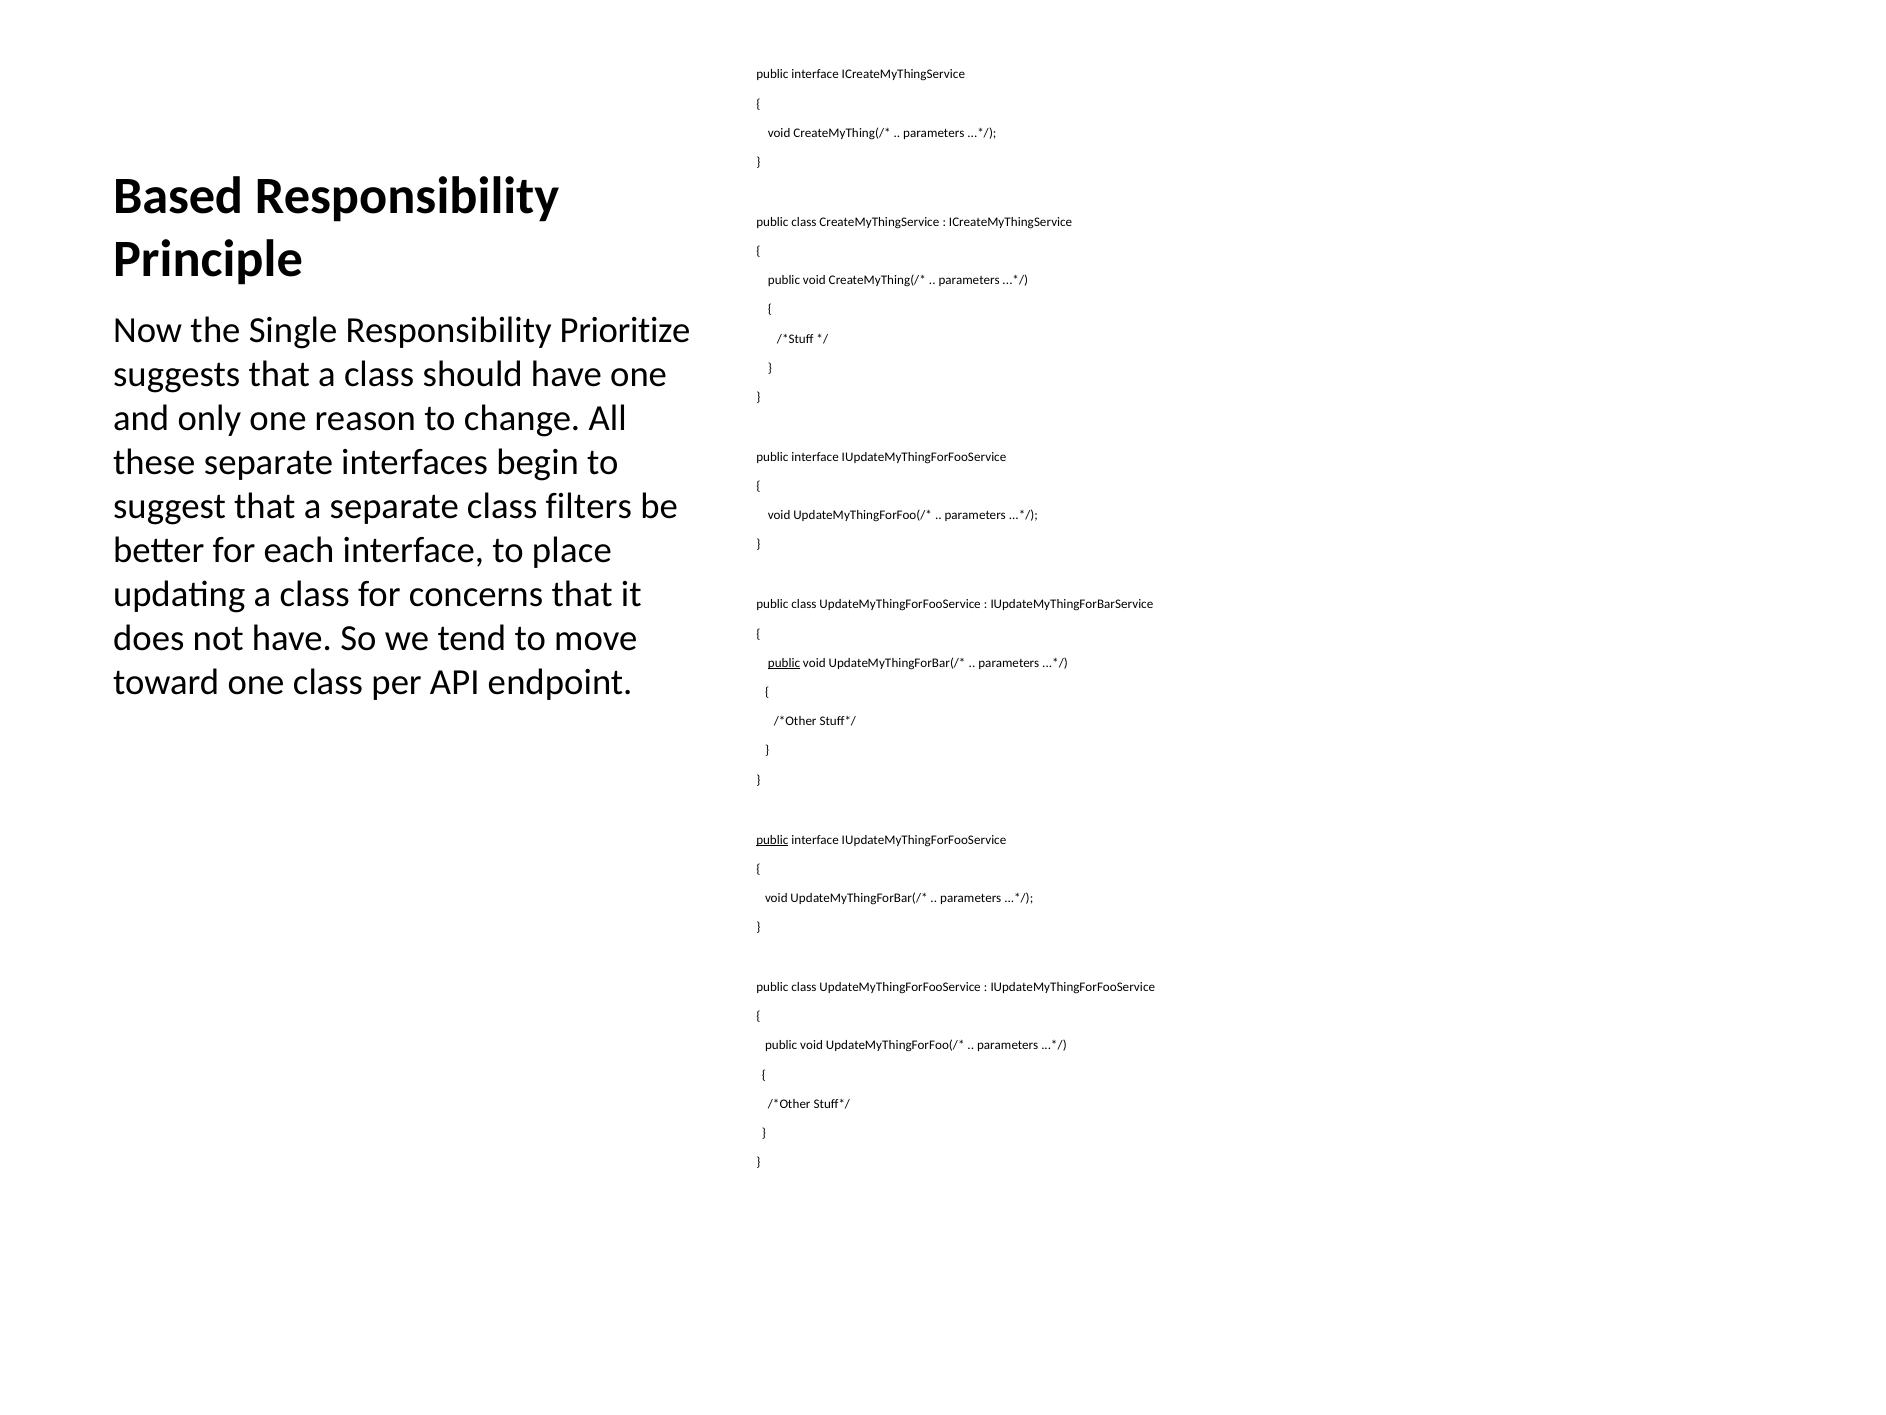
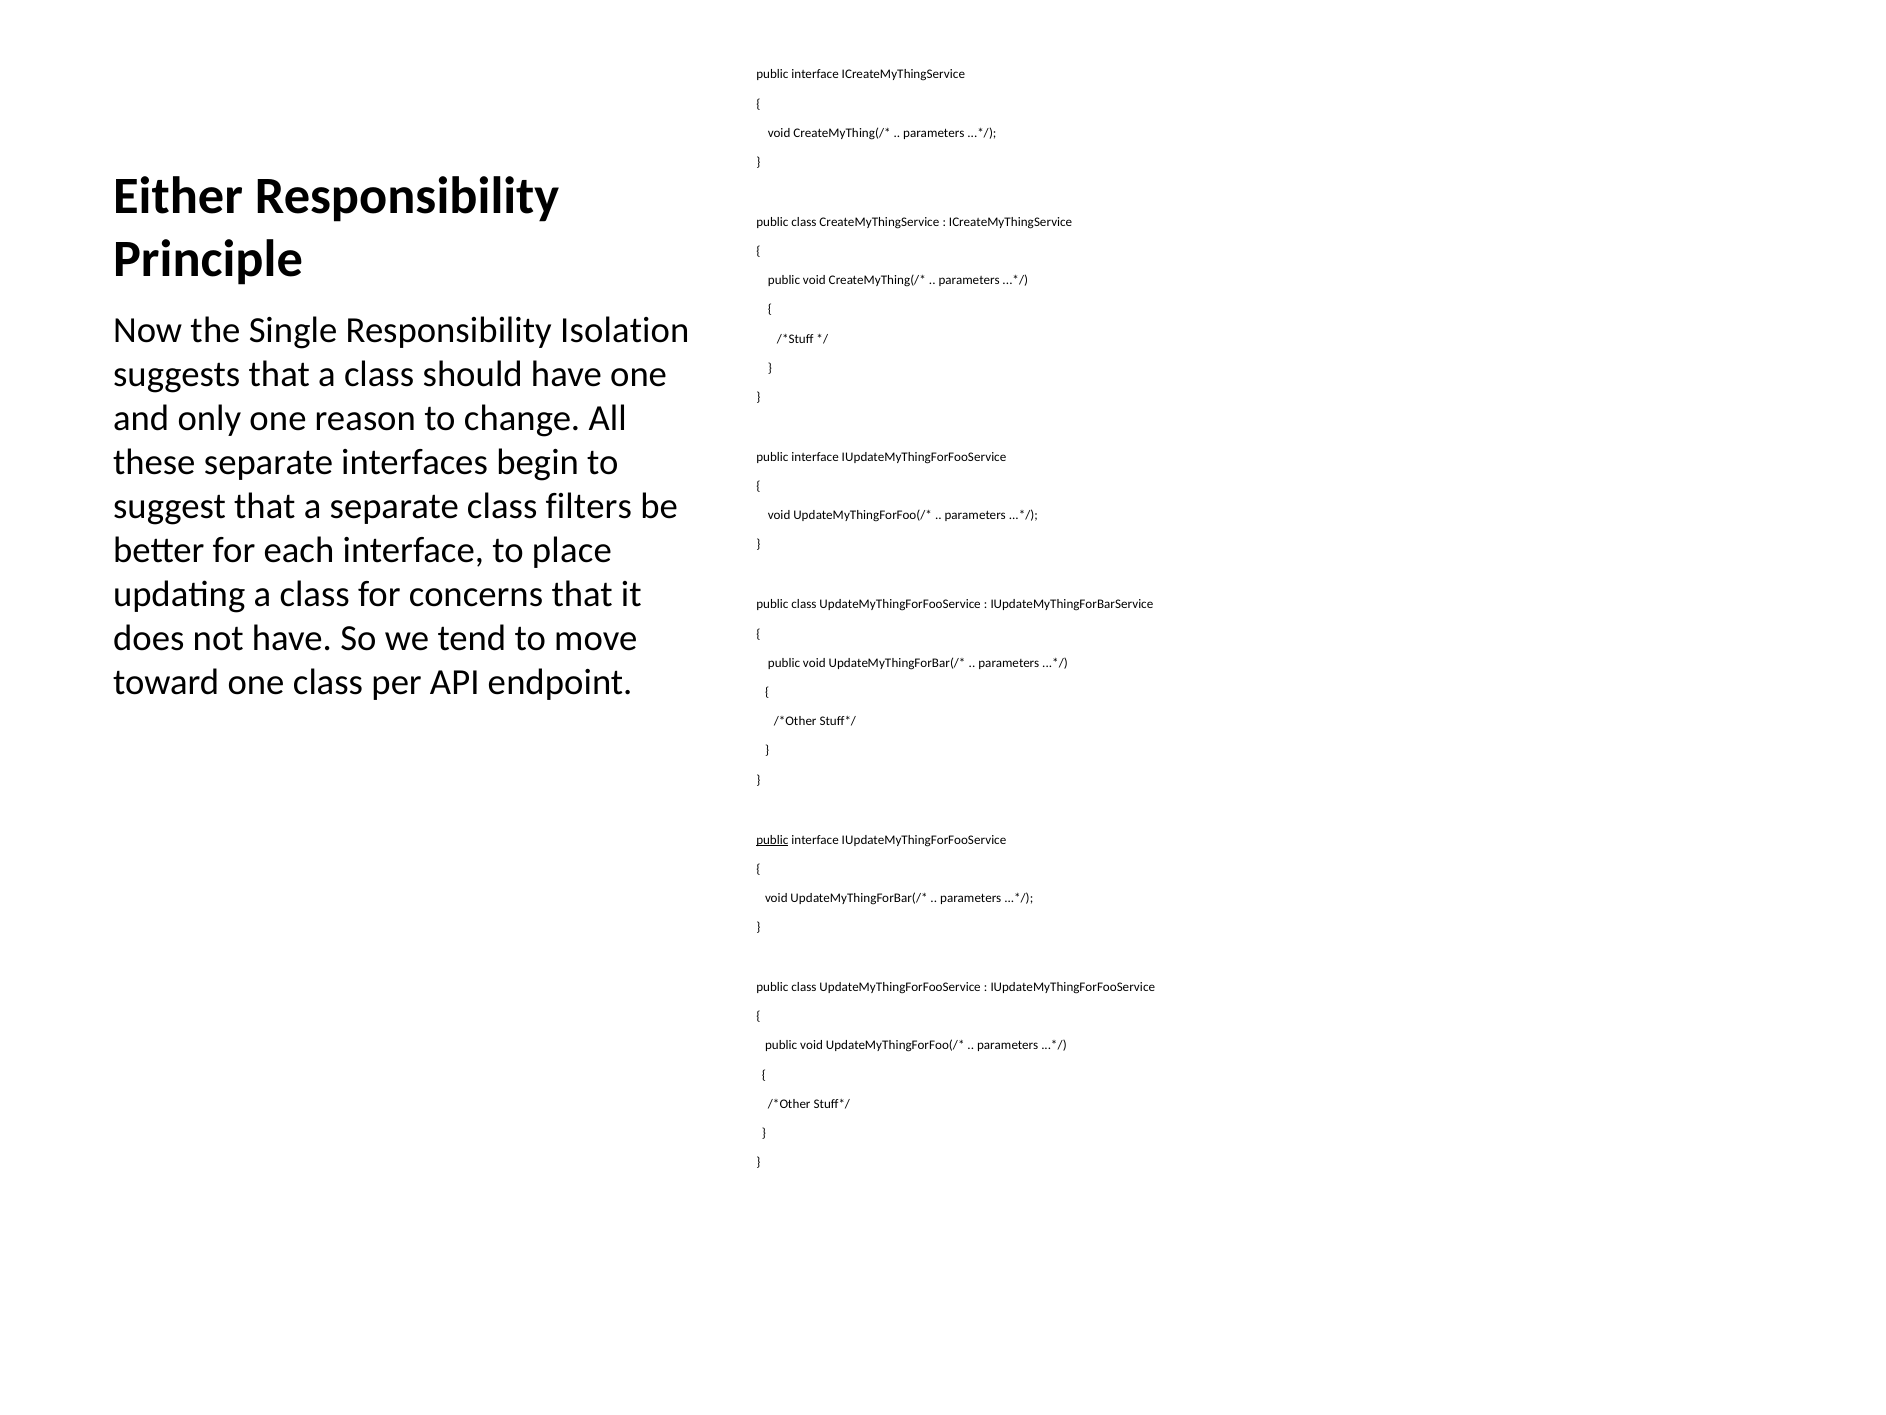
Based: Based -> Either
Prioritize: Prioritize -> Isolation
public at (784, 663) underline: present -> none
